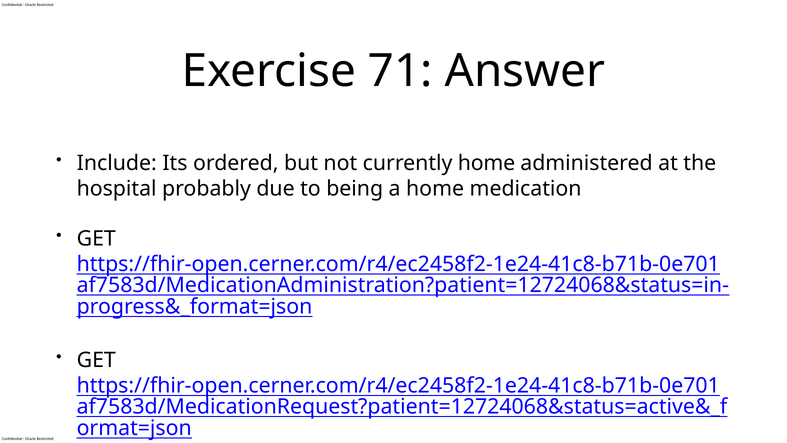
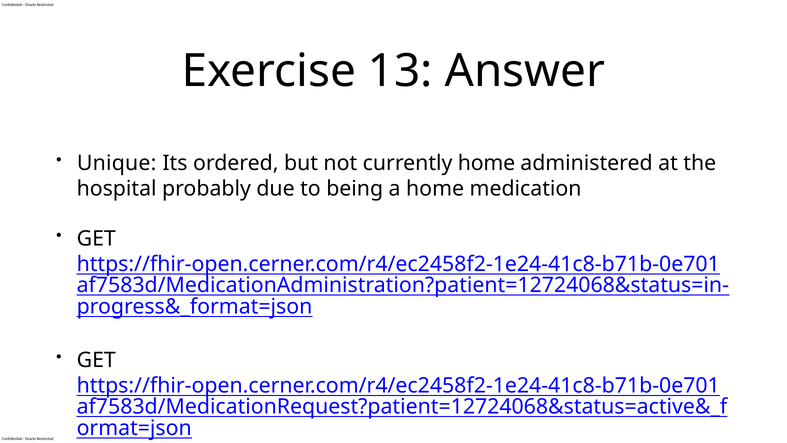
71: 71 -> 13
Include: Include -> Unique
